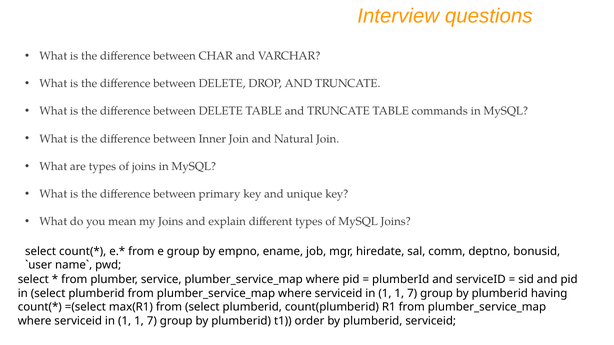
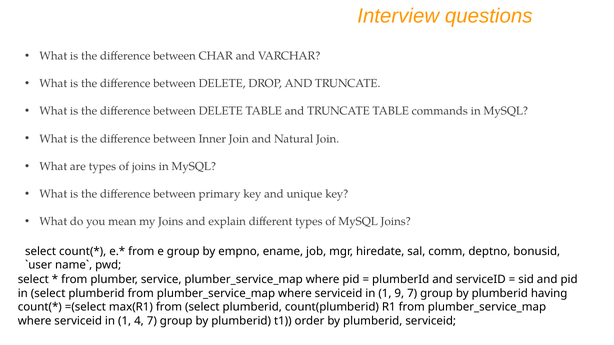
1 at (399, 294): 1 -> 9
1 at (139, 321): 1 -> 4
